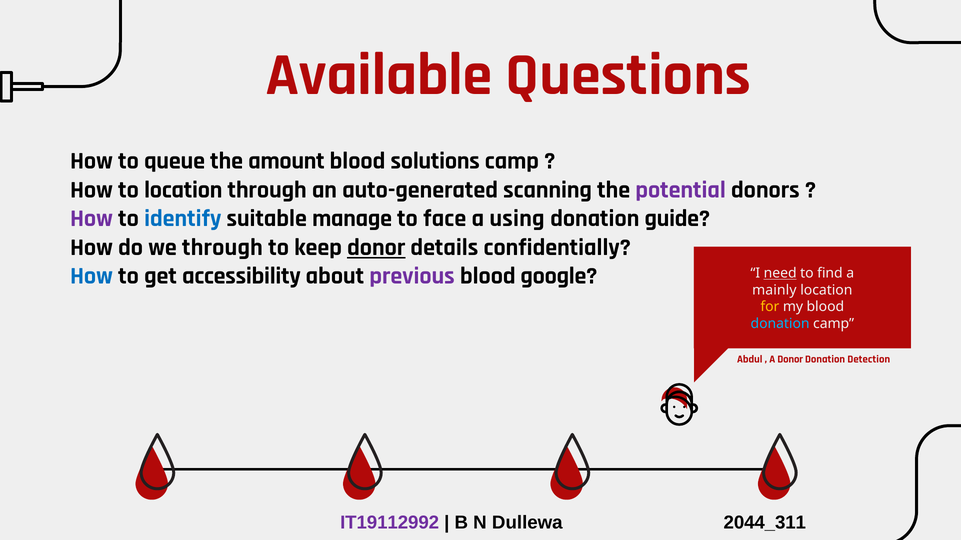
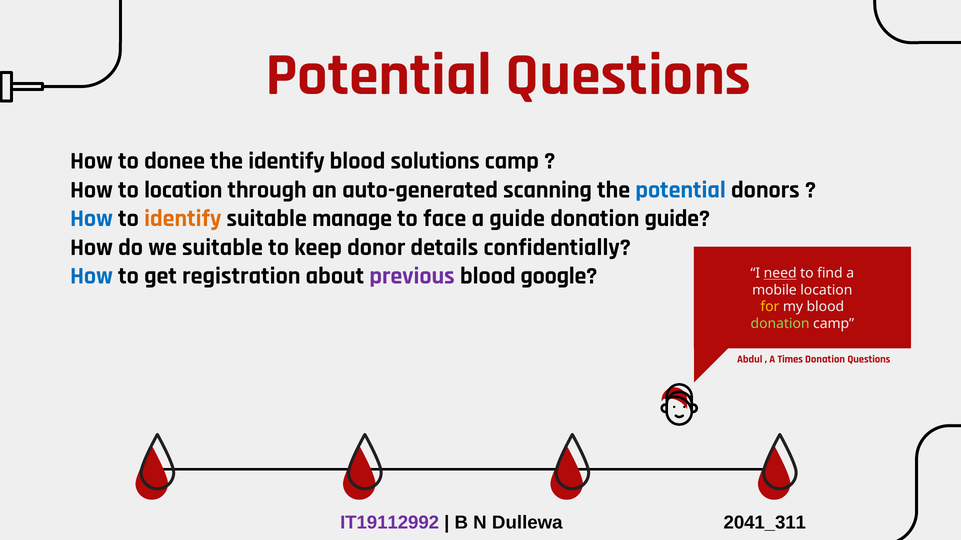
Available at (379, 74): Available -> Potential
queue: queue -> donee
the amount: amount -> identify
potential at (681, 190) colour: purple -> blue
How at (92, 219) colour: purple -> blue
identify at (183, 219) colour: blue -> orange
a using: using -> guide
we through: through -> suitable
donor at (376, 247) underline: present -> none
accessibility: accessibility -> registration
mainly: mainly -> mobile
donation at (780, 324) colour: light blue -> light green
A Donor: Donor -> Times
Donation Detection: Detection -> Questions
2044_311: 2044_311 -> 2041_311
